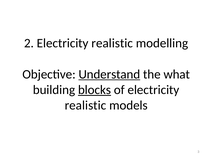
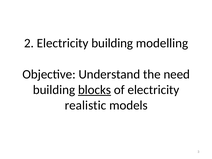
2 Electricity realistic: realistic -> building
Understand underline: present -> none
what: what -> need
